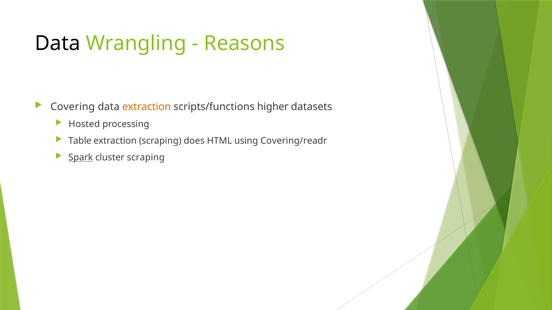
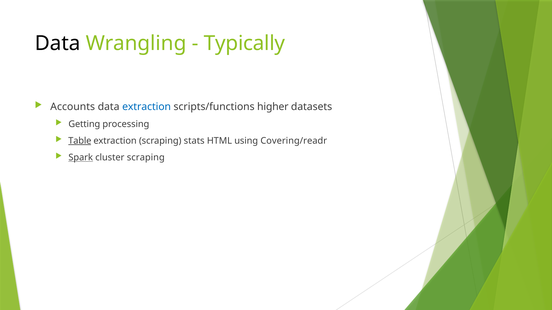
Reasons: Reasons -> Typically
Covering: Covering -> Accounts
extraction at (147, 107) colour: orange -> blue
Hosted: Hosted -> Getting
Table underline: none -> present
does: does -> stats
